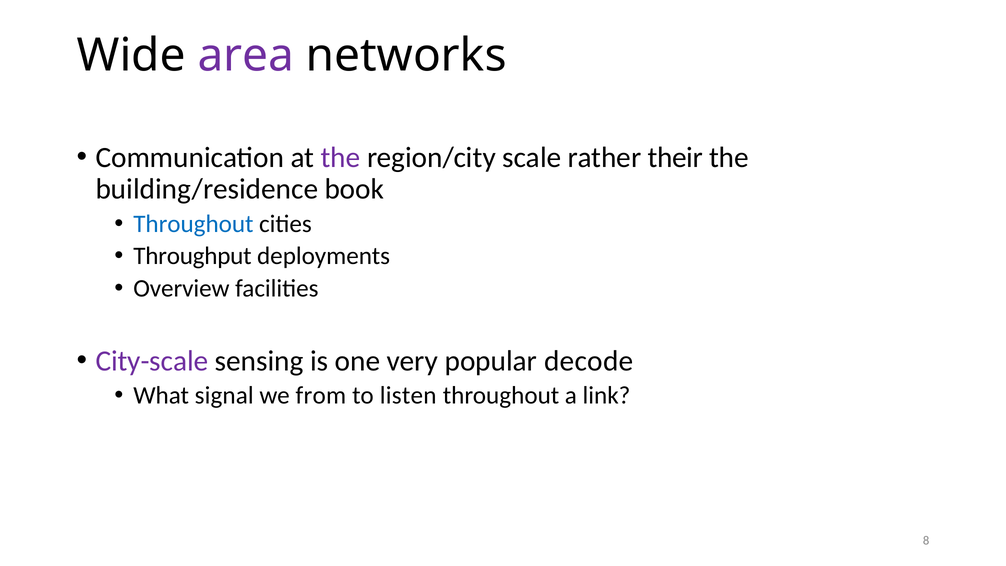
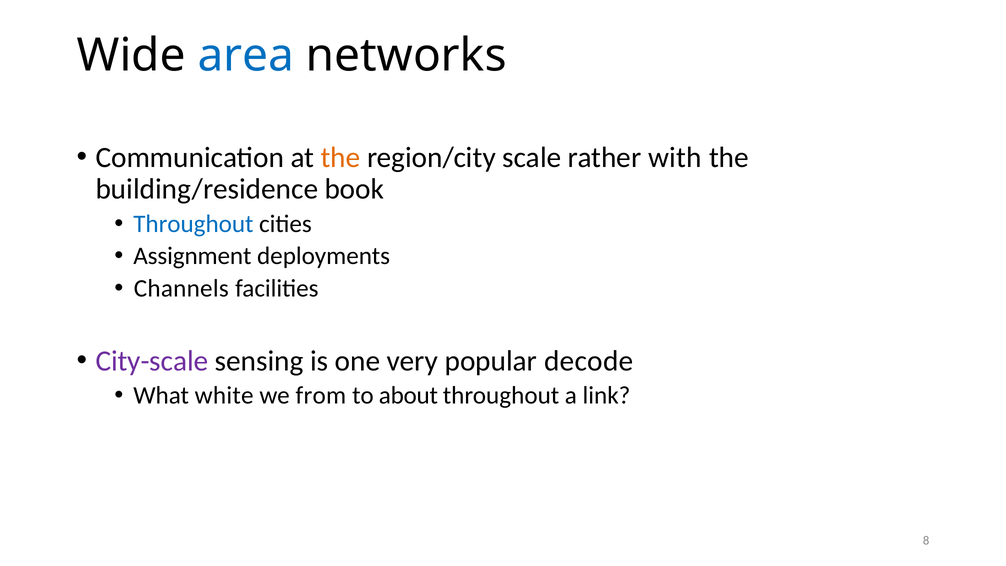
area colour: purple -> blue
the at (341, 157) colour: purple -> orange
their: their -> with
Throughput: Throughput -> Assignment
Overview: Overview -> Channels
signal: signal -> white
listen: listen -> about
